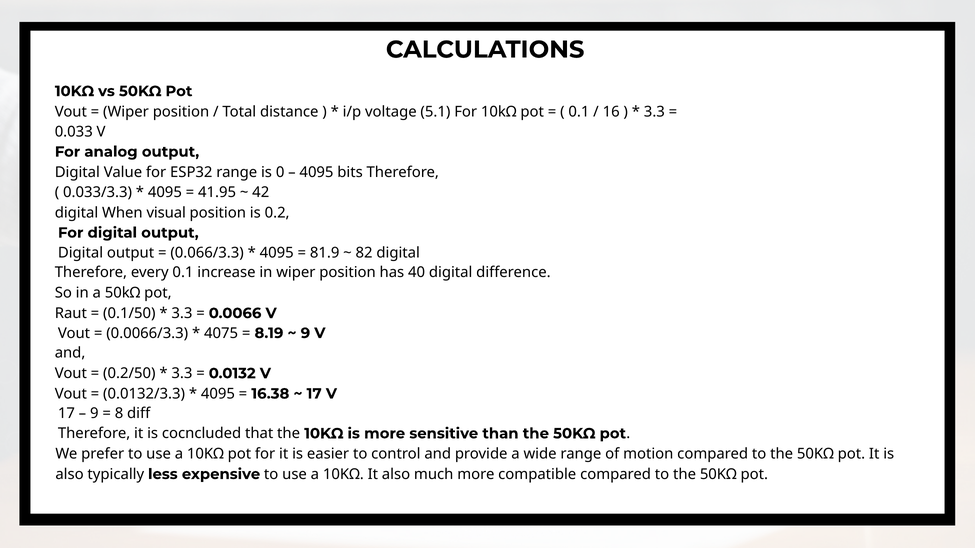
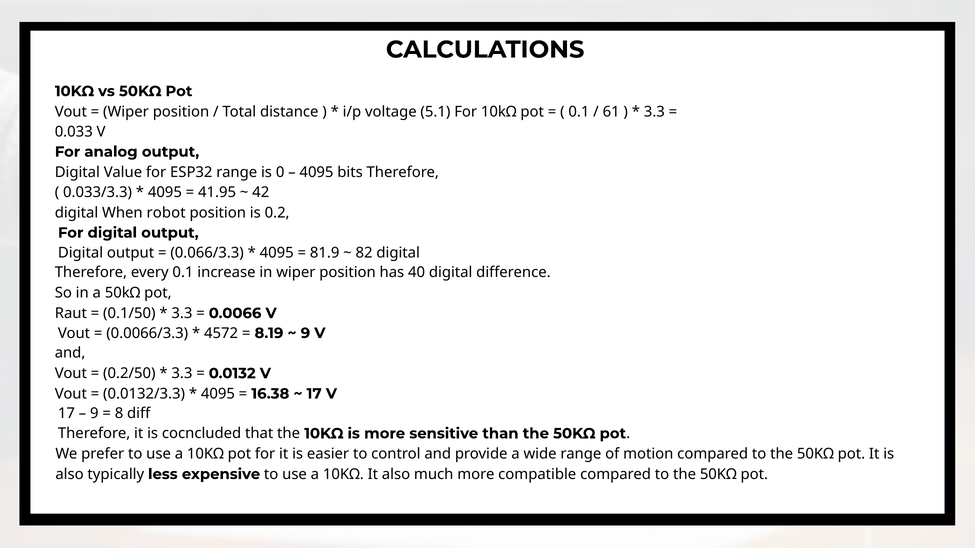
16: 16 -> 61
visual: visual -> robot
4075: 4075 -> 4572
